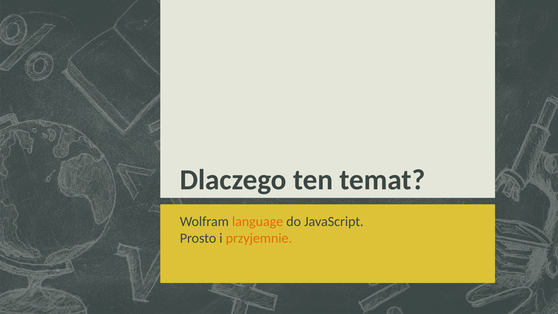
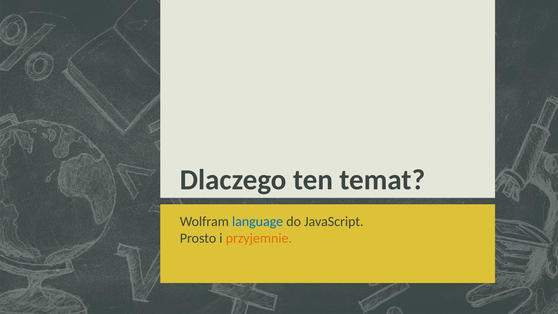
language colour: orange -> blue
